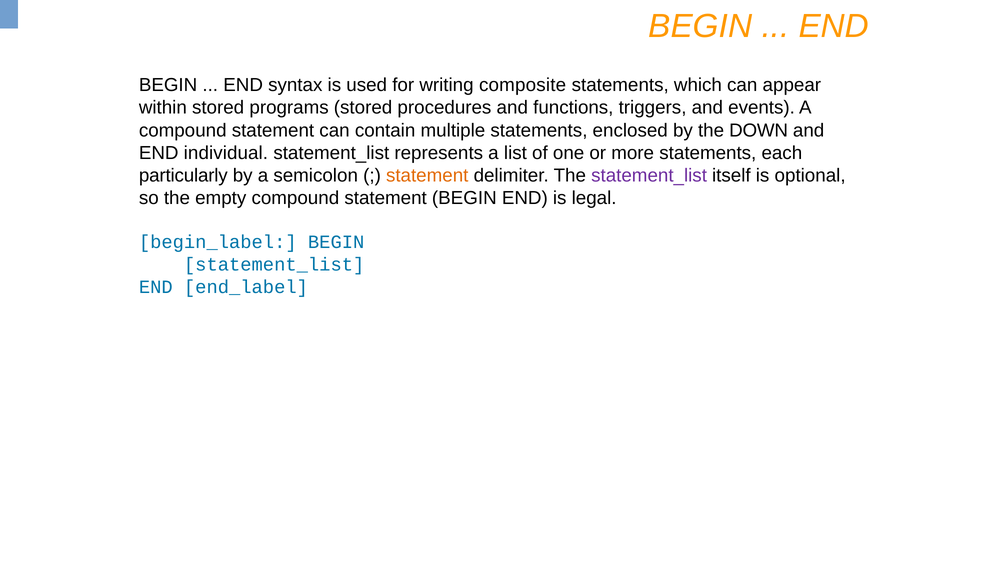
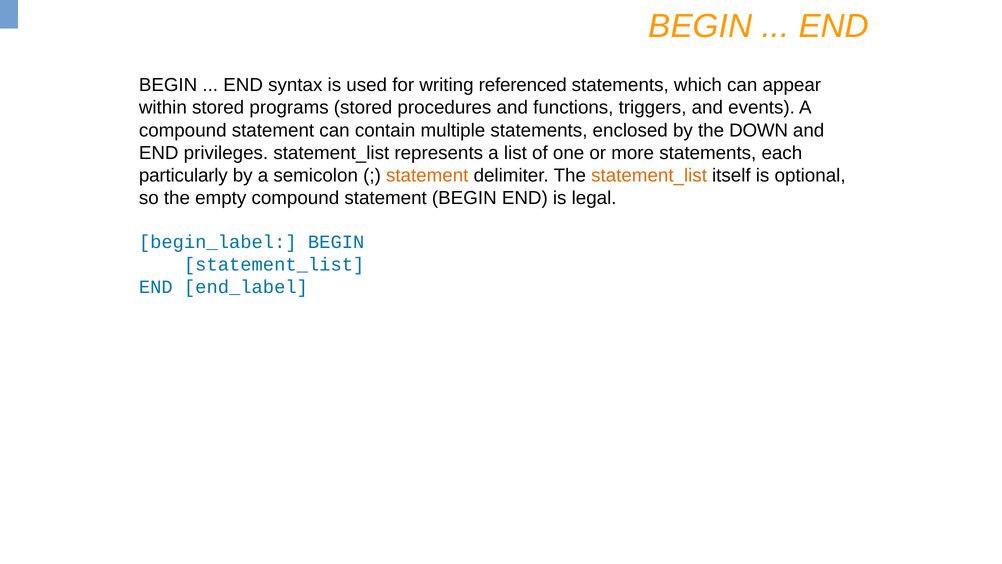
composite: composite -> referenced
individual: individual -> privileges
statement_list at (649, 175) colour: purple -> orange
